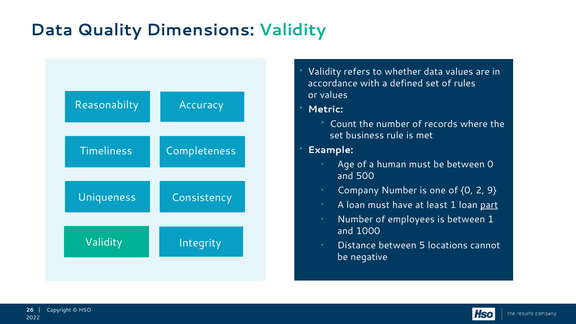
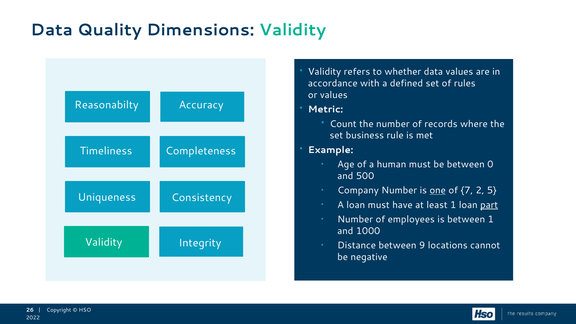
one underline: none -> present
of 0: 0 -> 7
9: 9 -> 5
5: 5 -> 9
